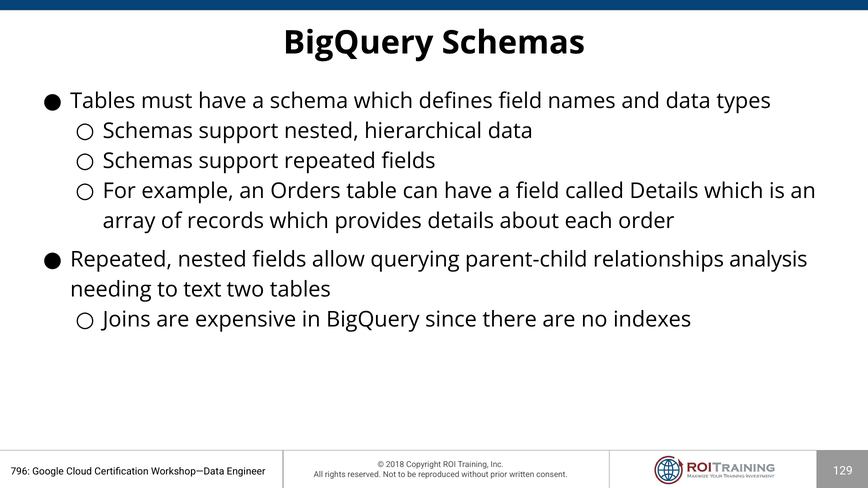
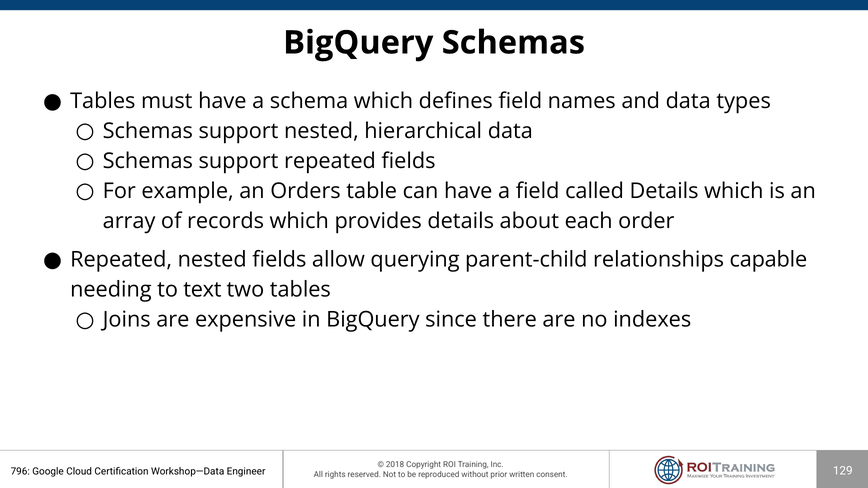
analysis: analysis -> capable
